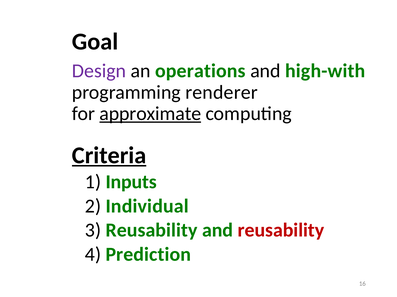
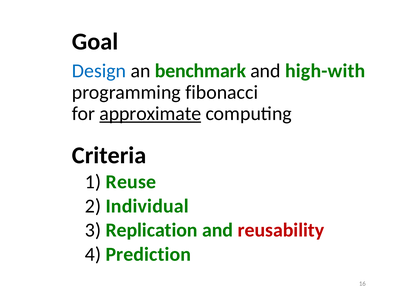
Design colour: purple -> blue
operations: operations -> benchmark
renderer: renderer -> fibonacci
Criteria underline: present -> none
Inputs: Inputs -> Reuse
Reusability at (151, 231): Reusability -> Replication
